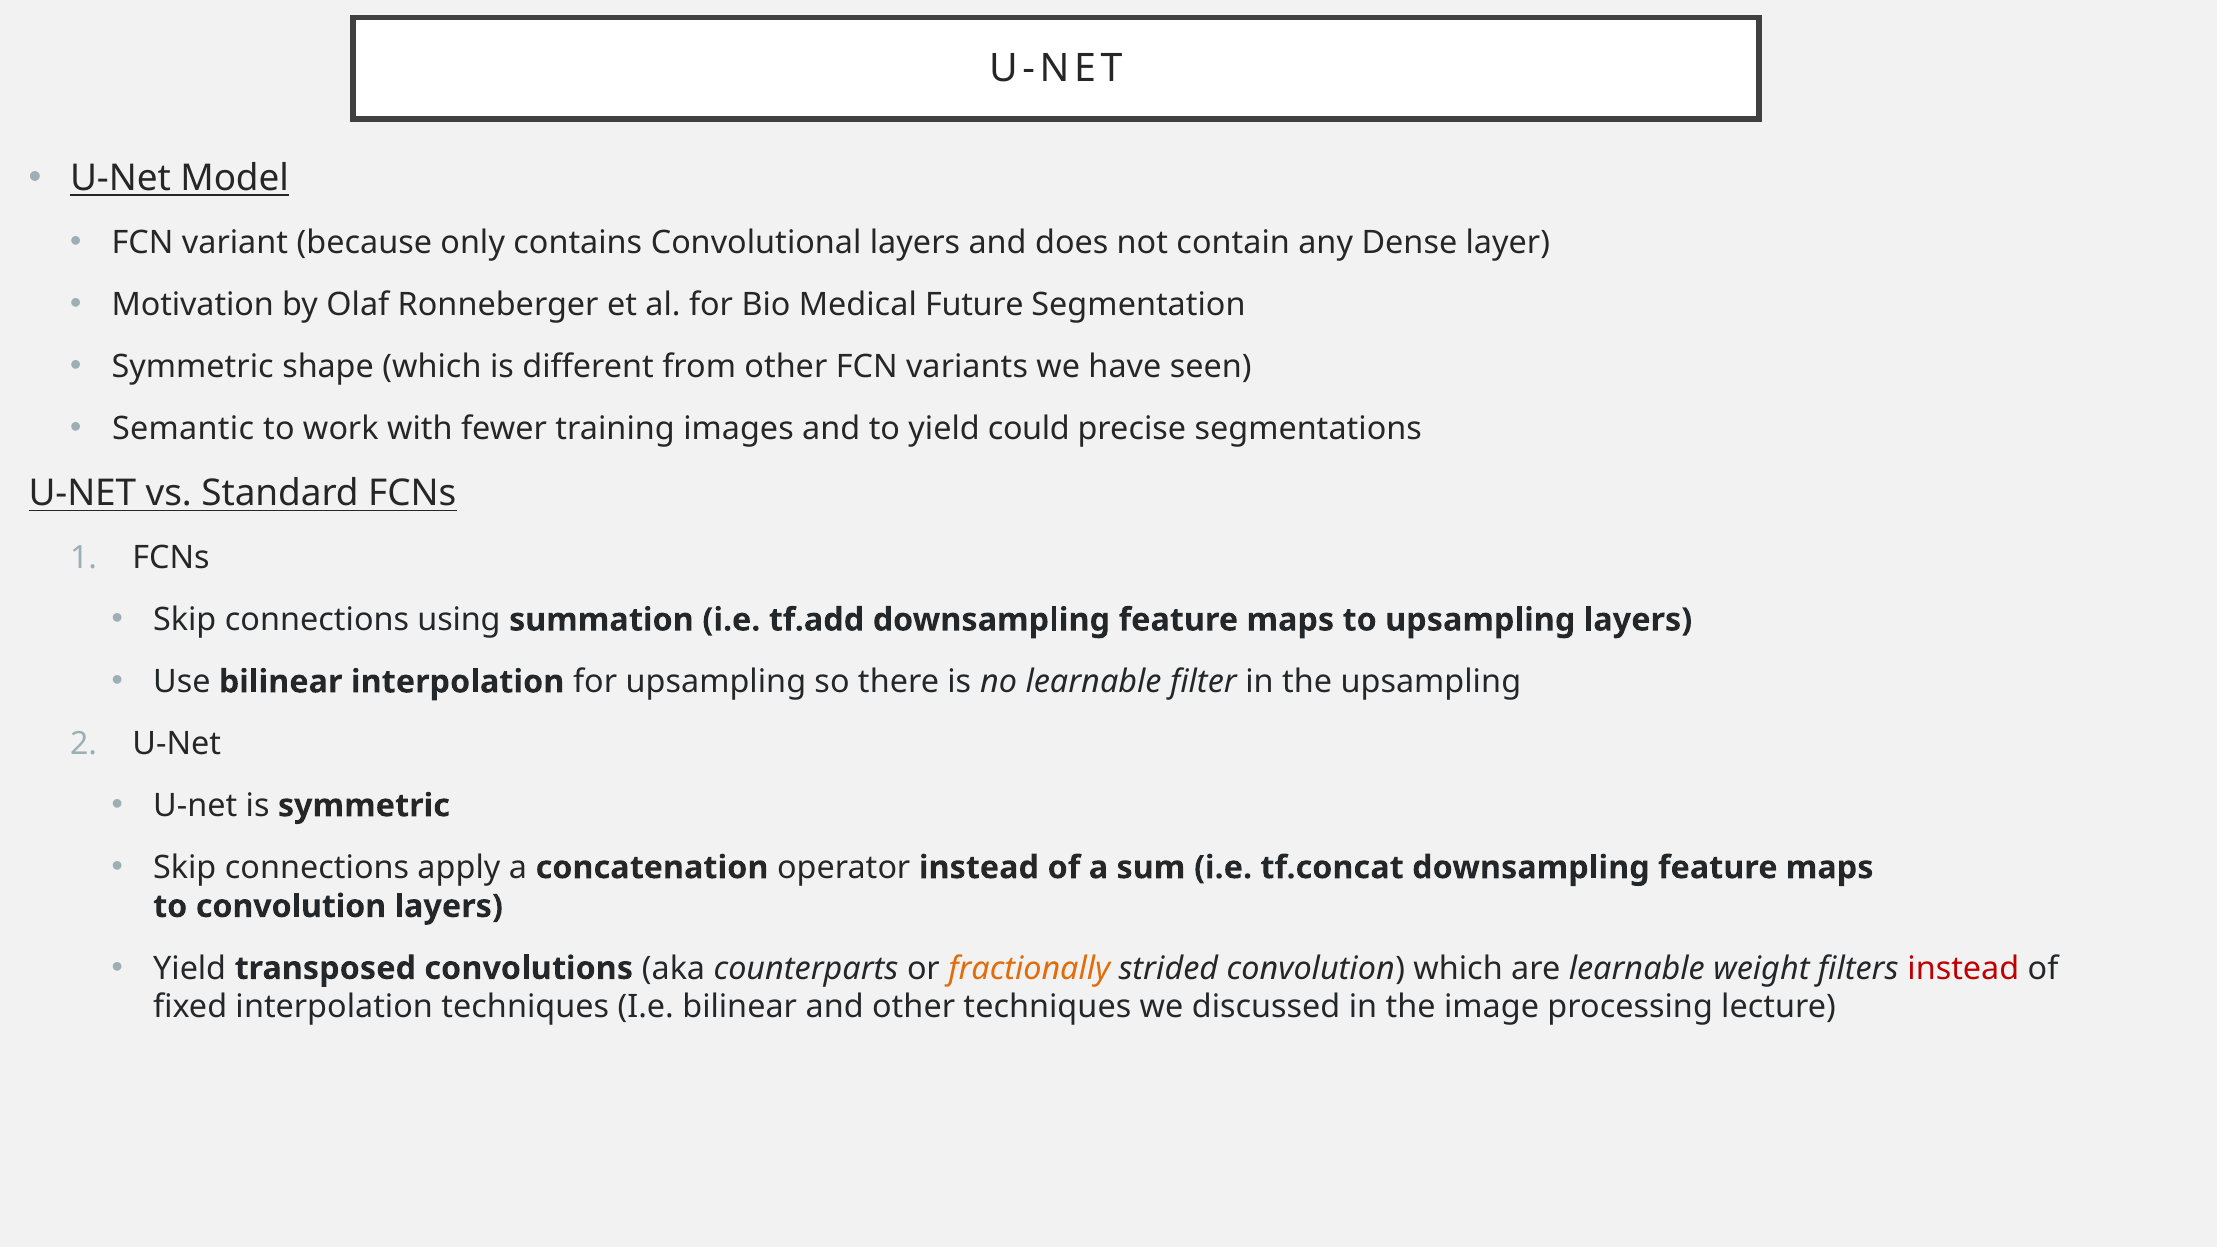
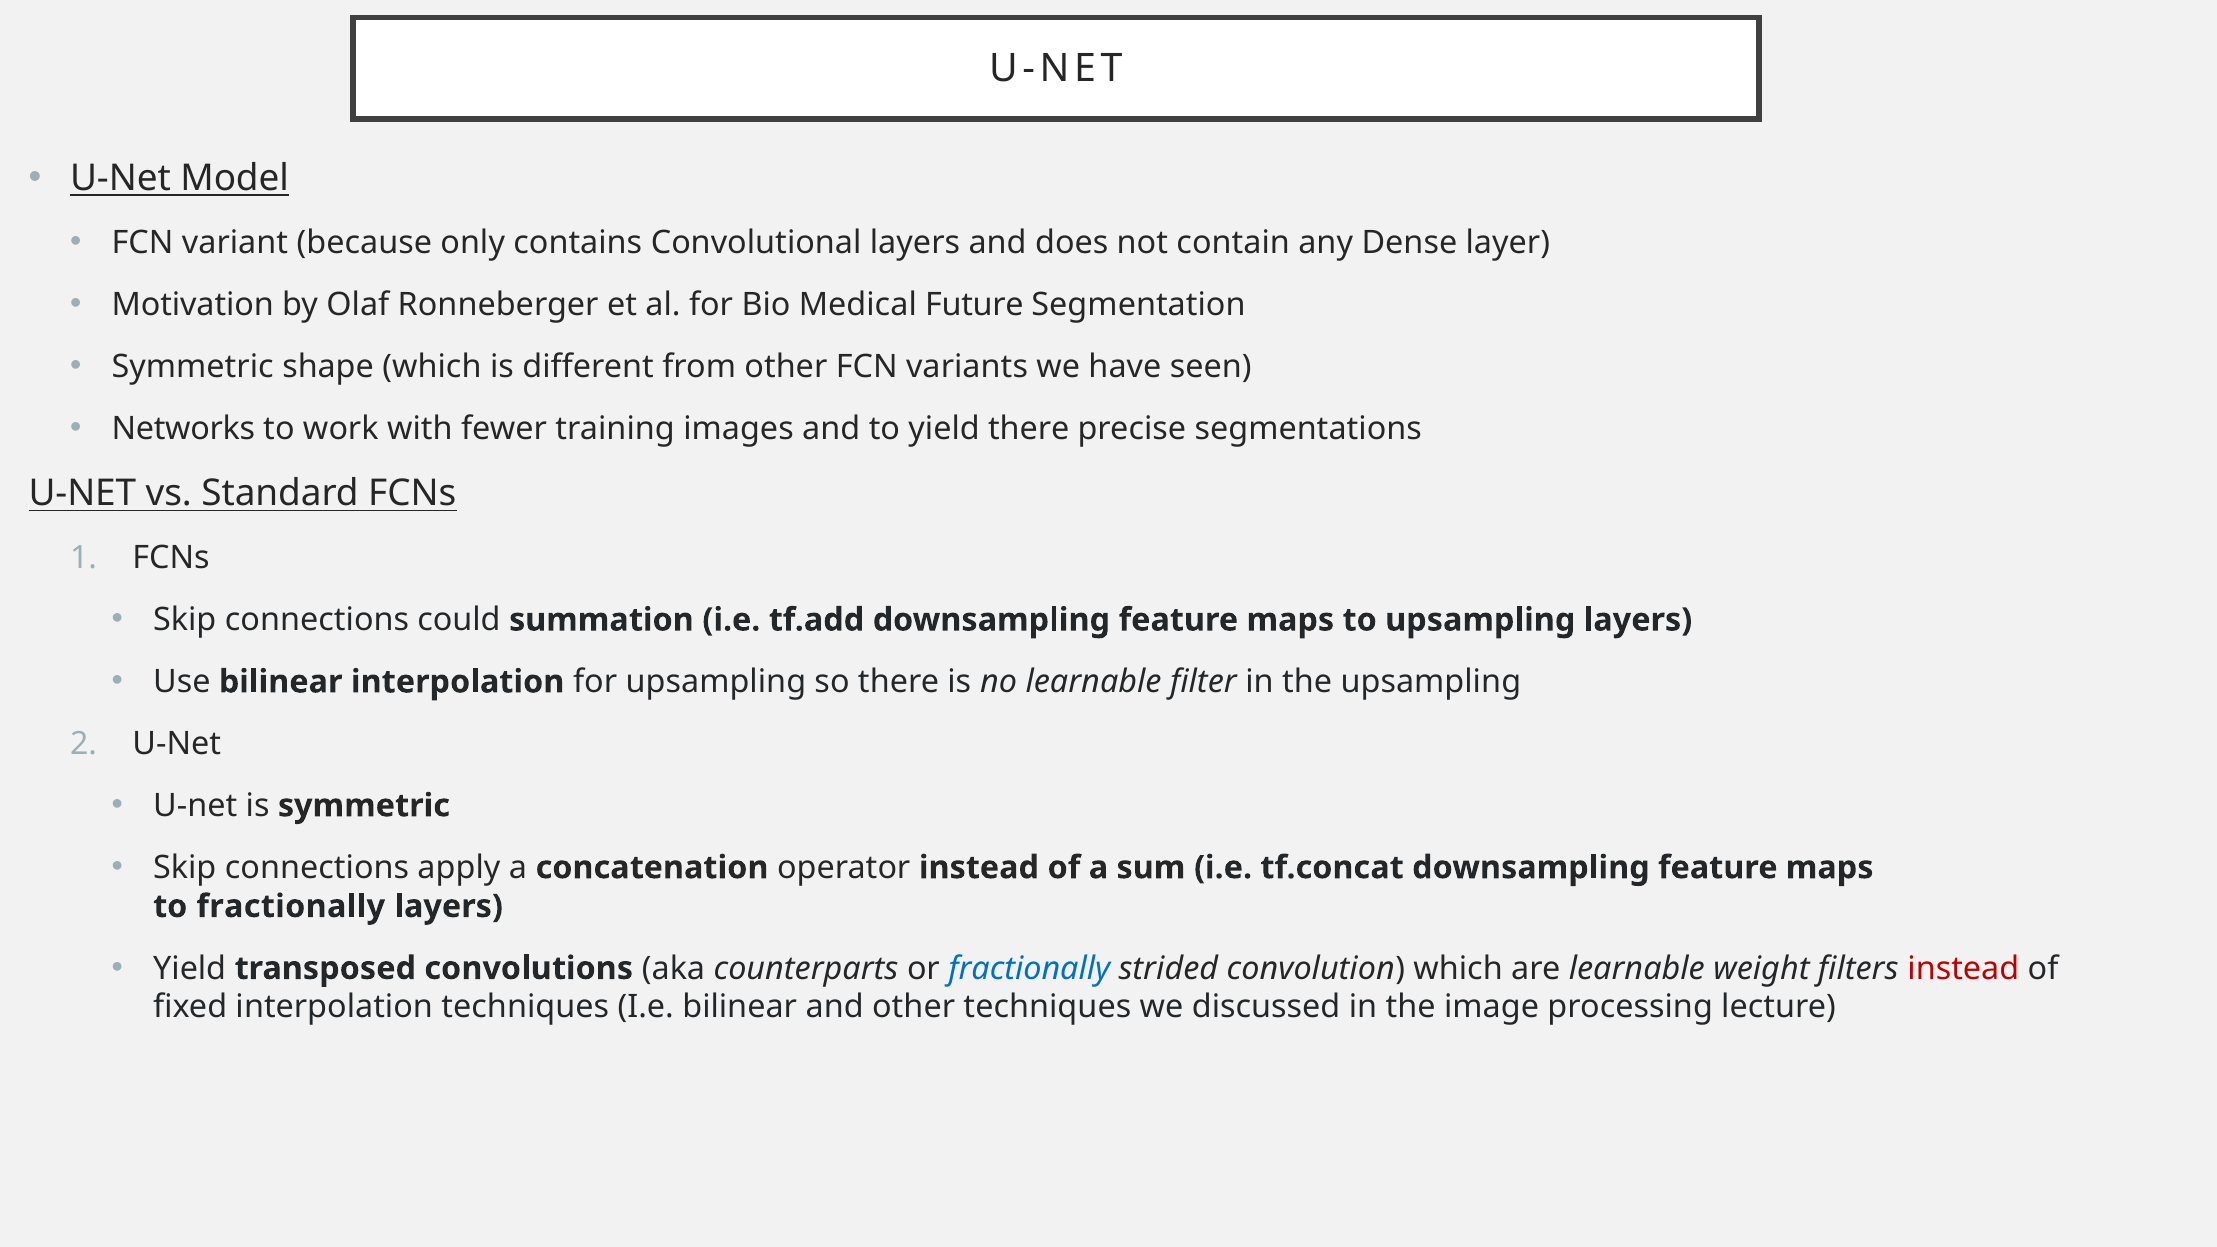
Semantic: Semantic -> Networks
yield could: could -> there
using: using -> could
to convolution: convolution -> fractionally
fractionally at (1029, 968) colour: orange -> blue
